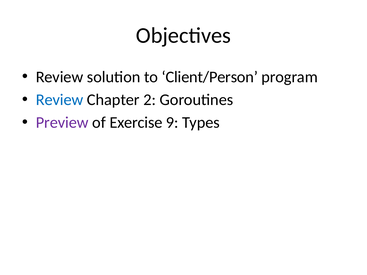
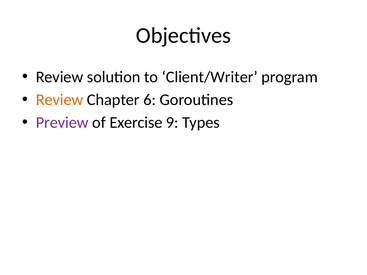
Client/Person: Client/Person -> Client/Writer
Review at (60, 100) colour: blue -> orange
2: 2 -> 6
